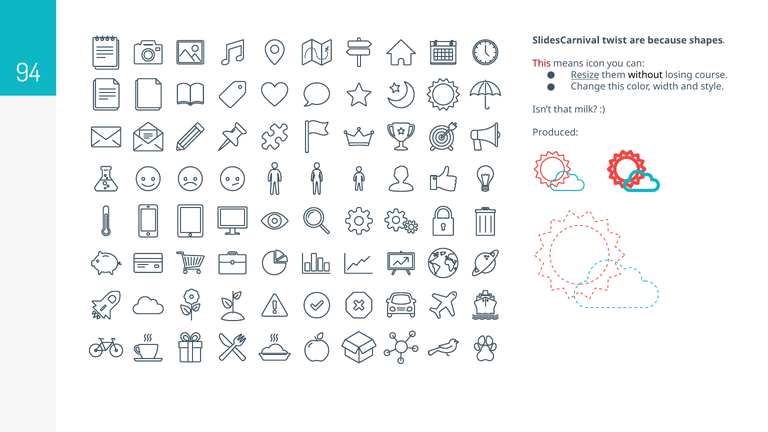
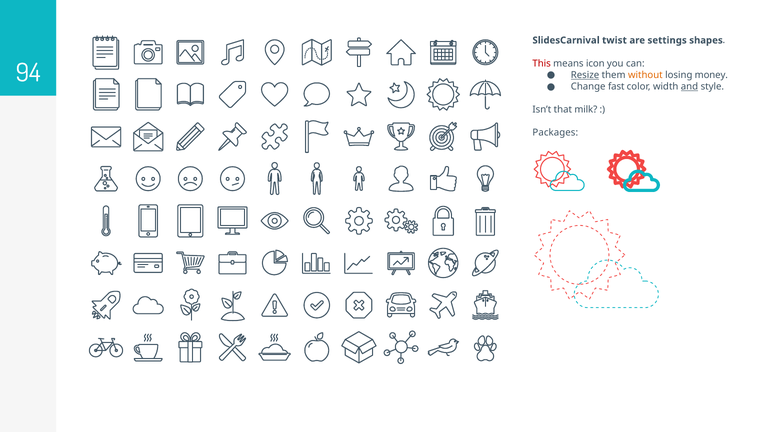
because: because -> settings
without colour: black -> orange
course: course -> money
Change this: this -> fast
and underline: none -> present
Produced: Produced -> Packages
